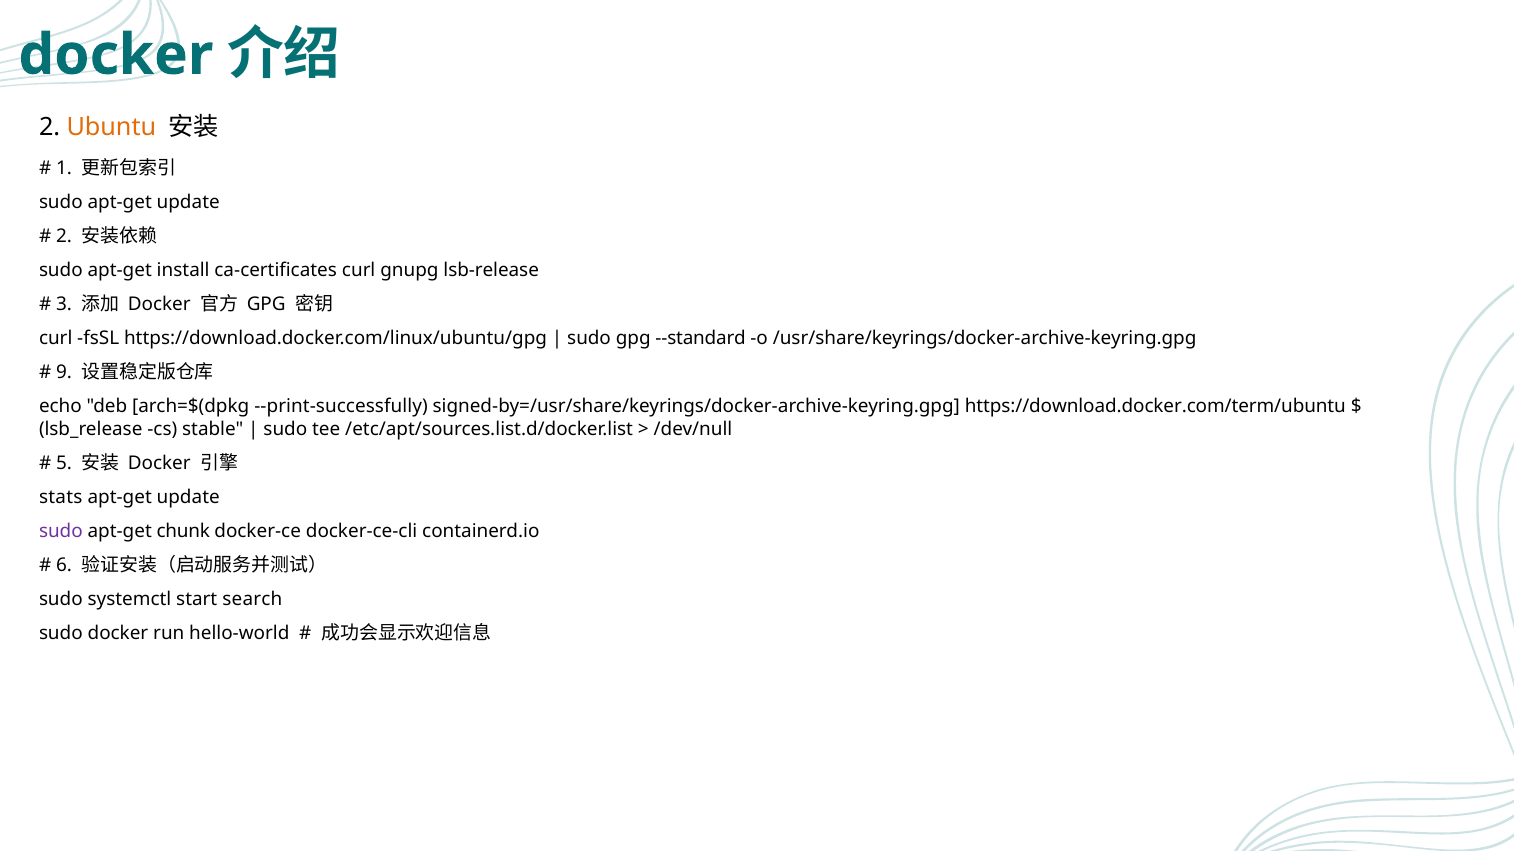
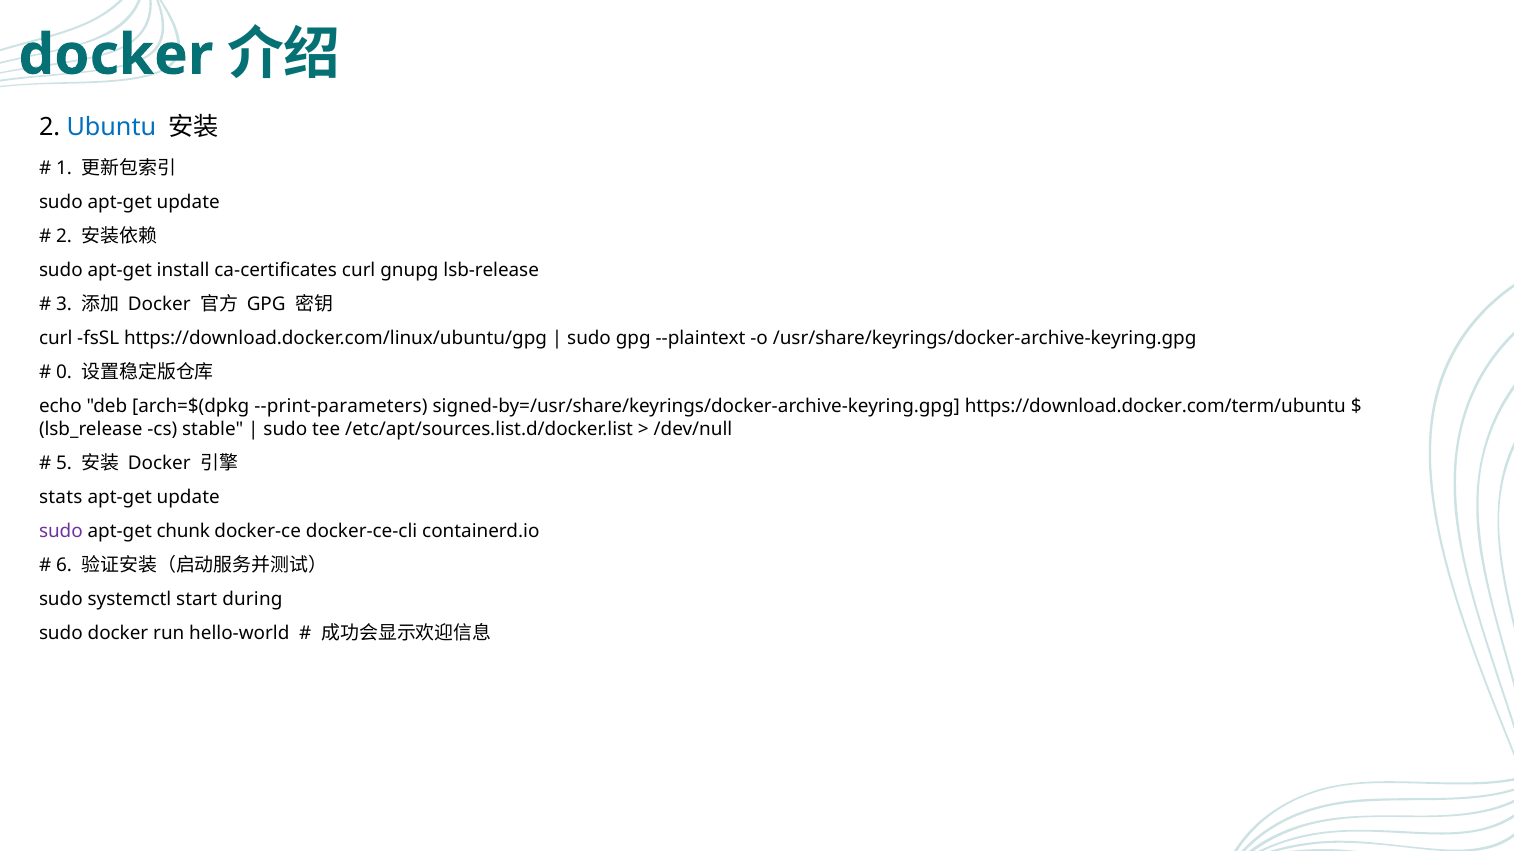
Ubuntu colour: orange -> blue
--standard: --standard -> --plaintext
9: 9 -> 0
--print-successfully: --print-successfully -> --print-parameters
search: search -> during
